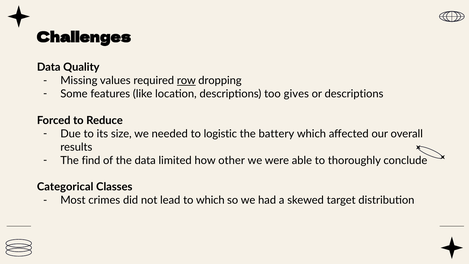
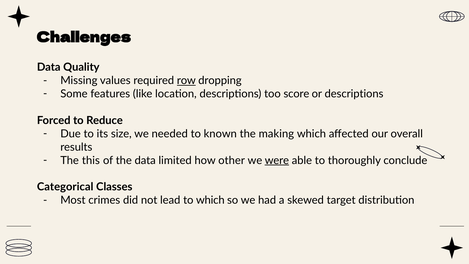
gives: gives -> score
logistic: logistic -> known
battery: battery -> making
find: find -> this
were underline: none -> present
